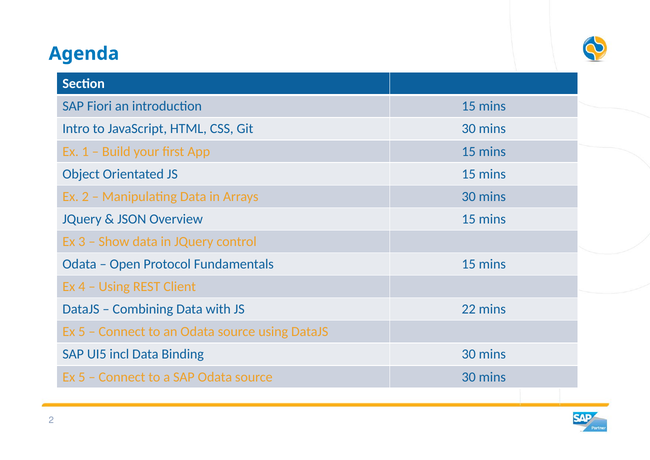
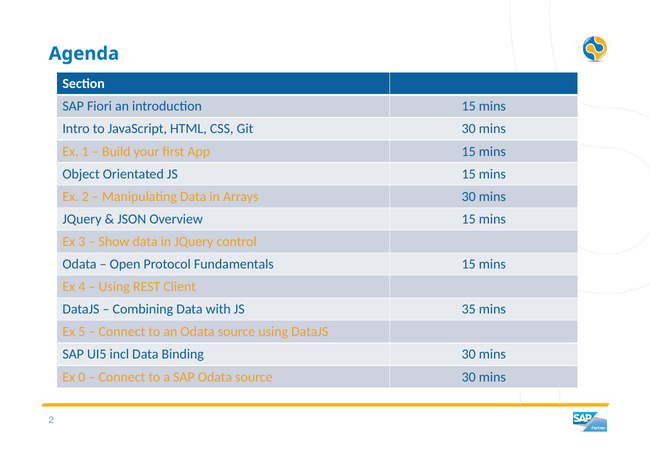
22: 22 -> 35
5 at (82, 377): 5 -> 0
